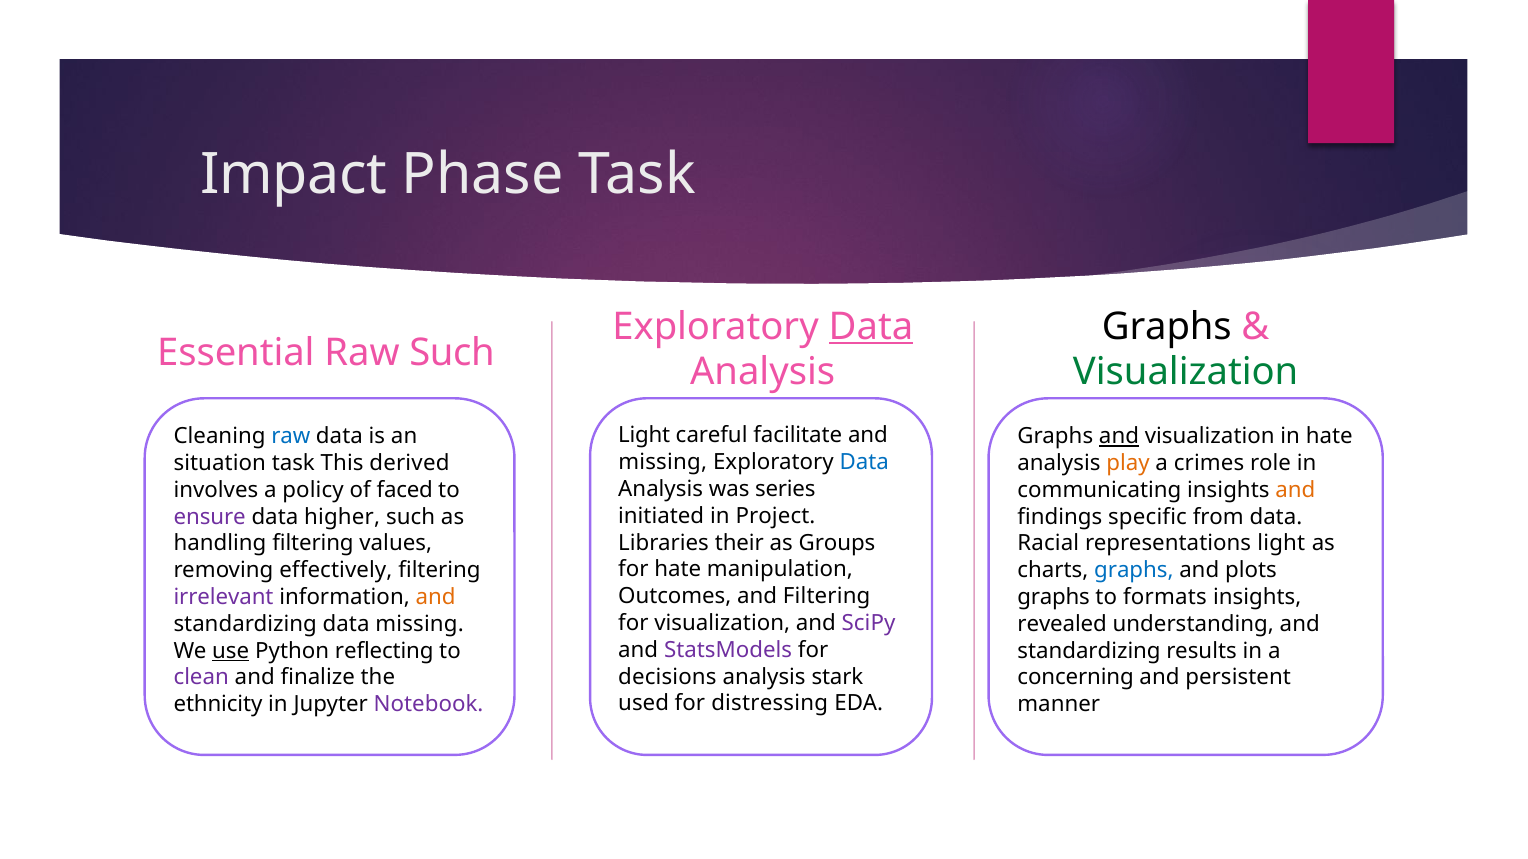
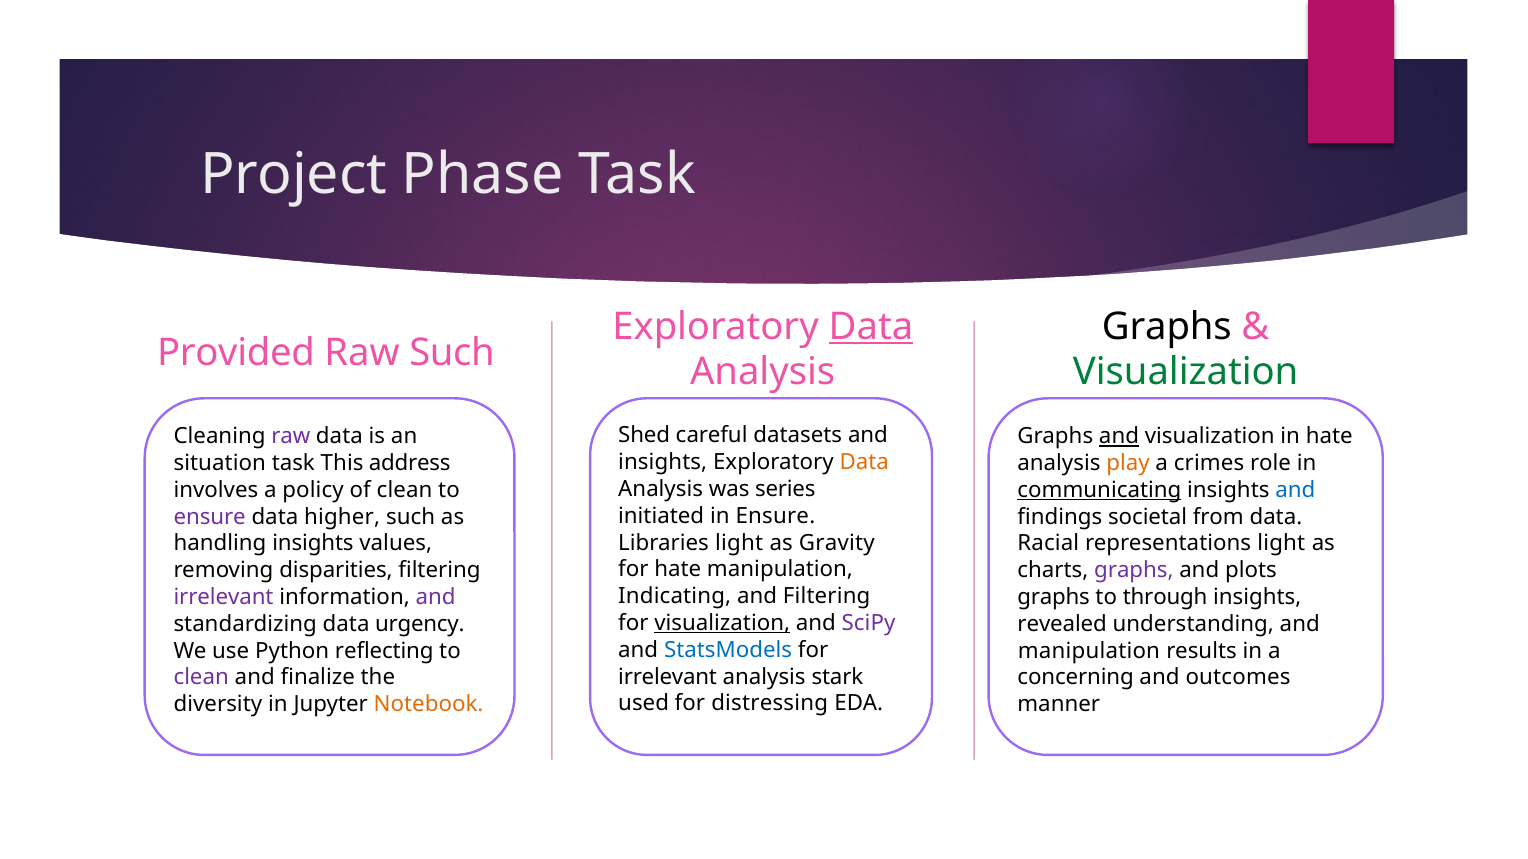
Impact: Impact -> Project
Essential: Essential -> Provided
Light at (644, 436): Light -> Shed
facilitate: facilitate -> datasets
raw at (291, 437) colour: blue -> purple
missing at (663, 463): missing -> insights
Data at (864, 463) colour: blue -> orange
derived: derived -> address
of faced: faced -> clean
communicating underline: none -> present
and at (1295, 490) colour: orange -> blue
in Project: Project -> Ensure
specific: specific -> societal
Libraries their: their -> light
Groups: Groups -> Gravity
handling filtering: filtering -> insights
effectively: effectively -> disparities
graphs at (1134, 571) colour: blue -> purple
Outcomes: Outcomes -> Indicating
and at (436, 597) colour: orange -> purple
formats: formats -> through
visualization at (722, 623) underline: none -> present
data missing: missing -> urgency
StatsModels colour: purple -> blue
use underline: present -> none
standardizing at (1089, 651): standardizing -> manipulation
decisions at (667, 677): decisions -> irrelevant
persistent: persistent -> outcomes
ethnicity: ethnicity -> diversity
Notebook colour: purple -> orange
